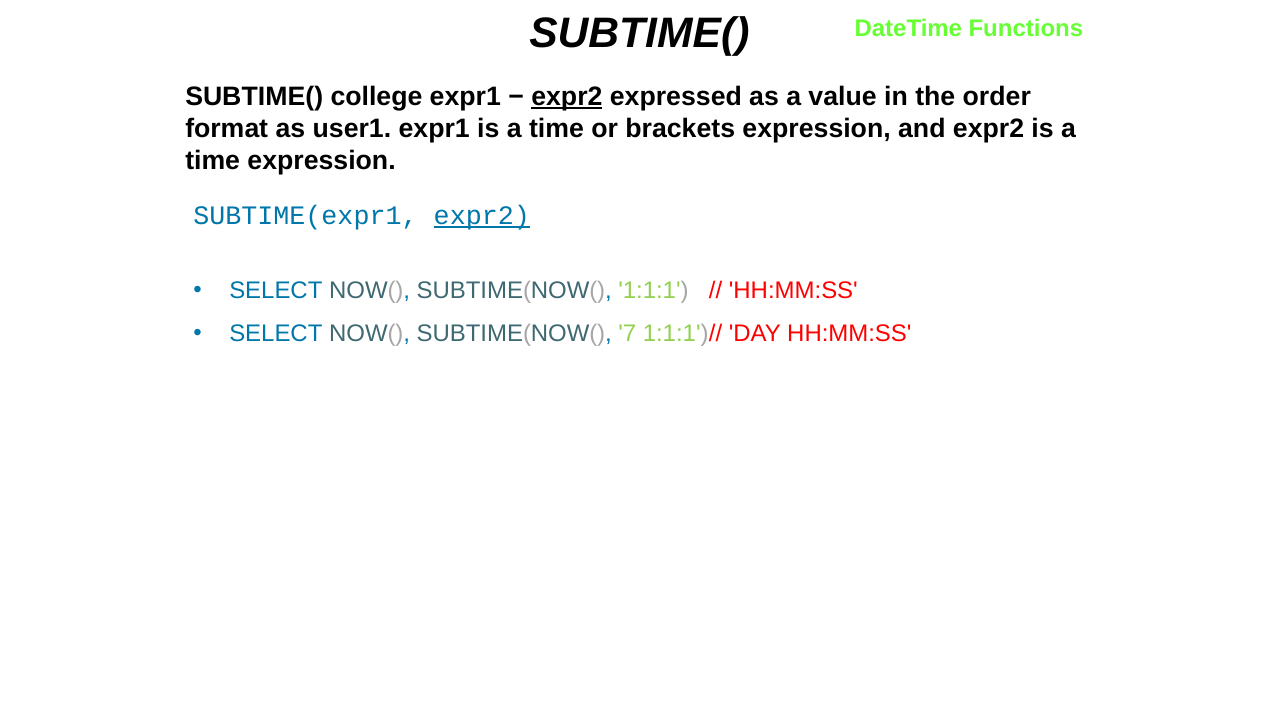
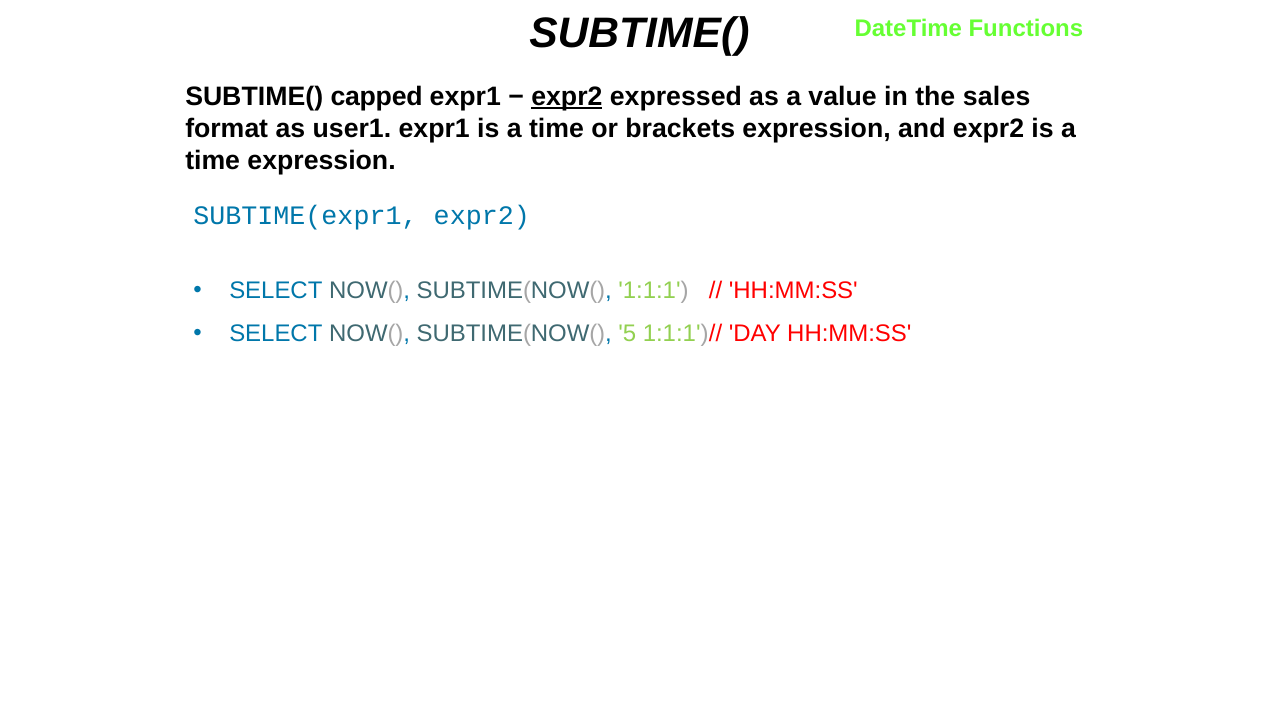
college: college -> capped
order: order -> sales
expr2 at (482, 216) underline: present -> none
7: 7 -> 5
